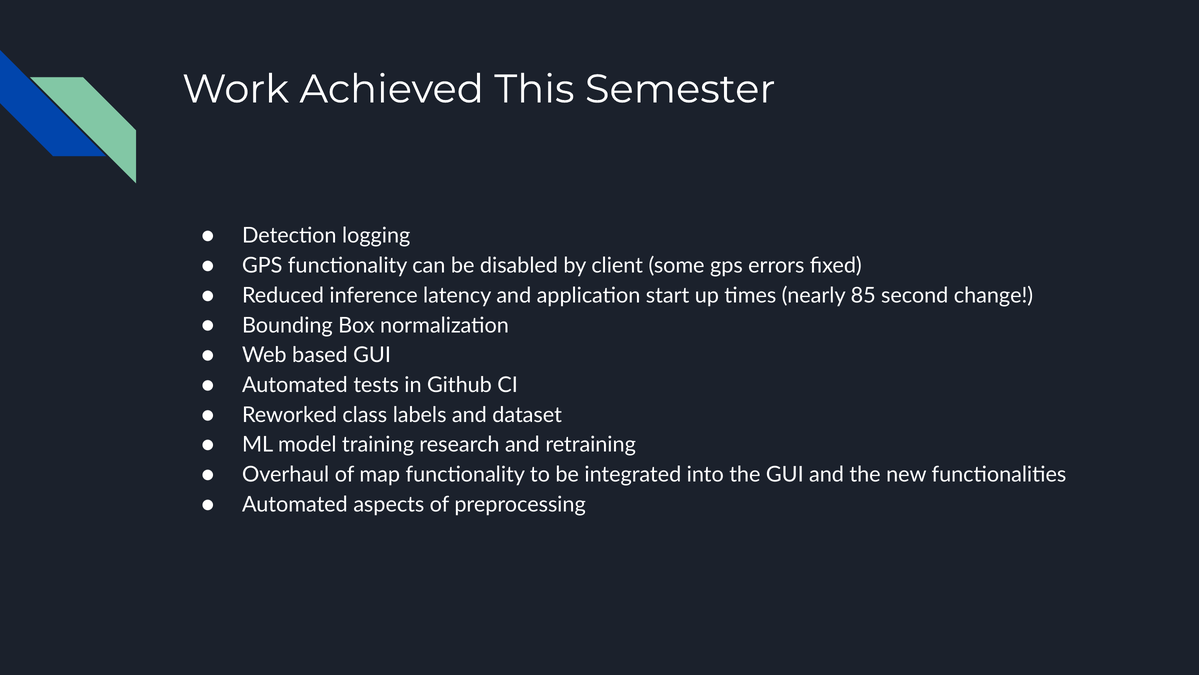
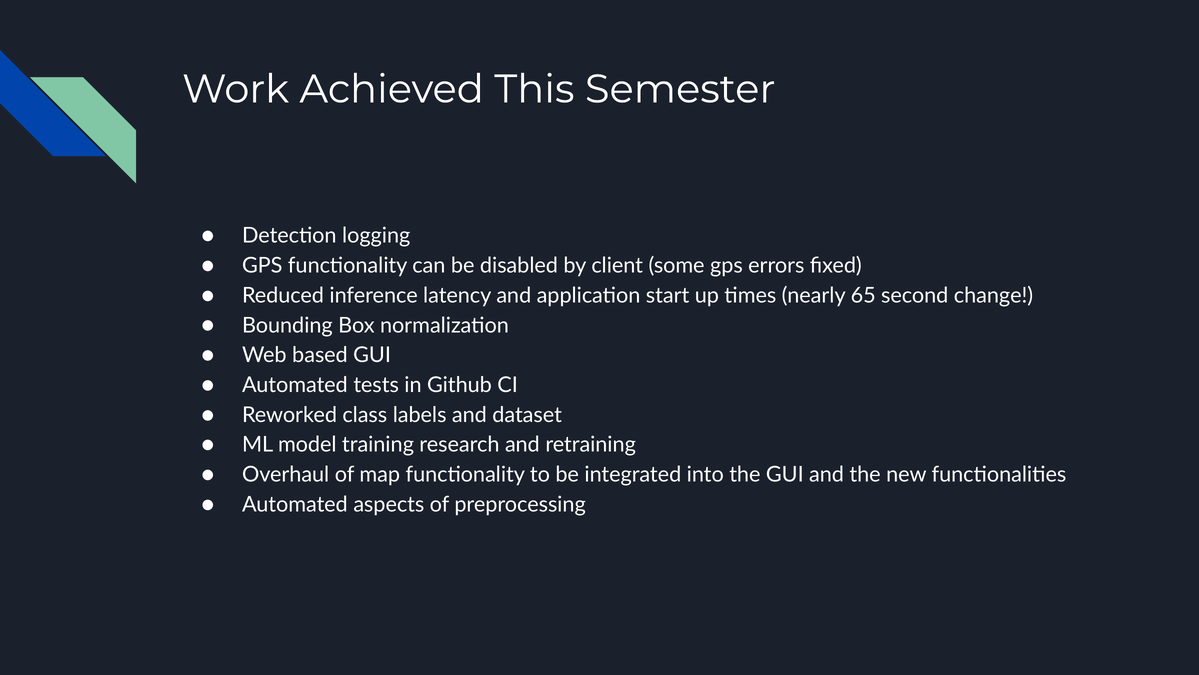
85: 85 -> 65
